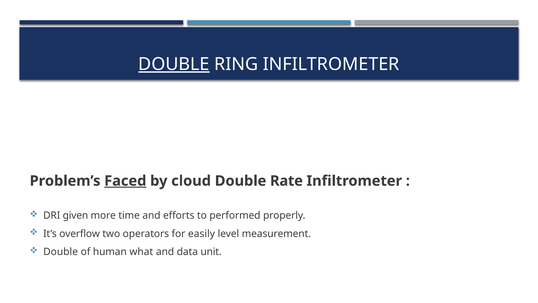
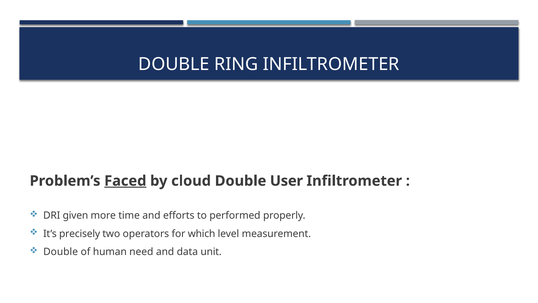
DOUBLE at (174, 64) underline: present -> none
Rate: Rate -> User
overflow: overflow -> precisely
easily: easily -> which
what: what -> need
